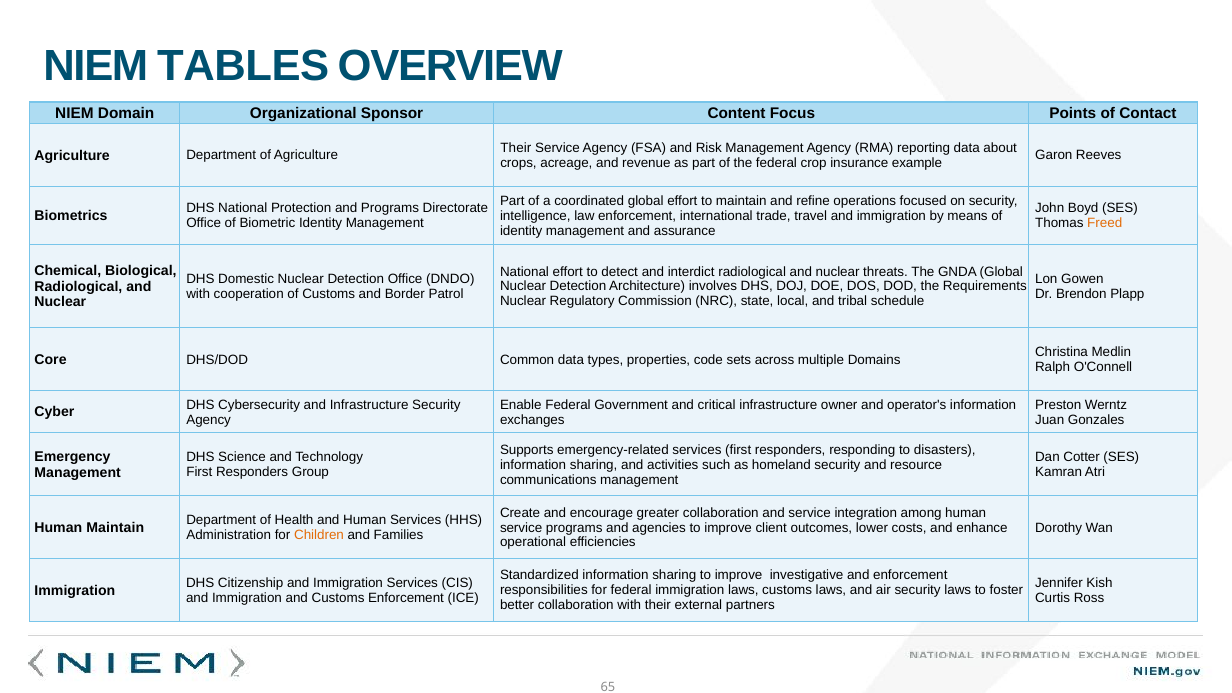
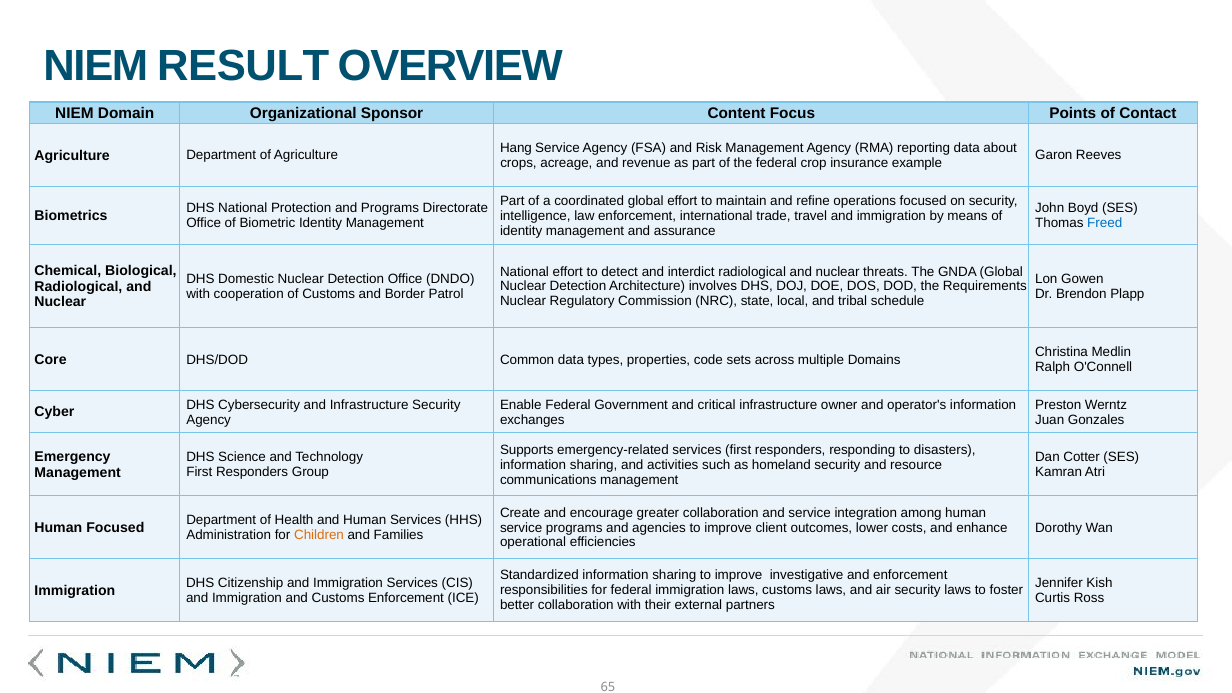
TABLES: TABLES -> RESULT
Their at (516, 148): Their -> Hang
Freed colour: orange -> blue
Human Maintain: Maintain -> Focused
